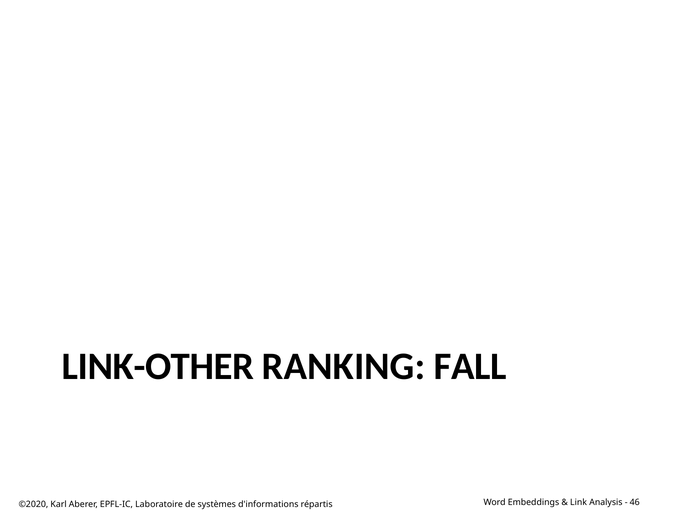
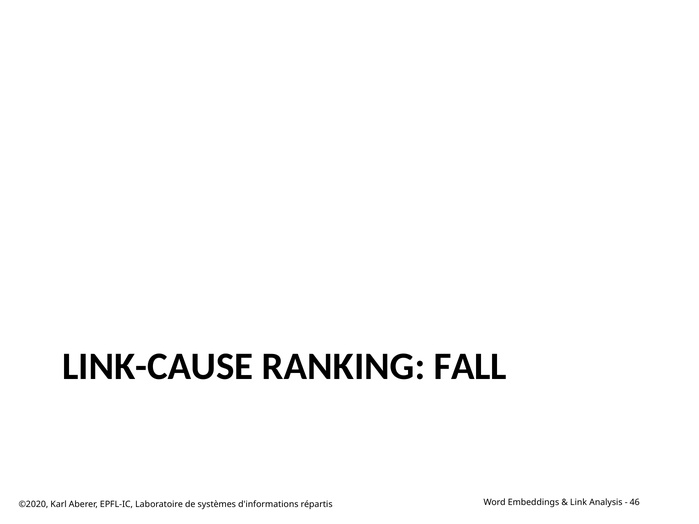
LINK-OTHER: LINK-OTHER -> LINK-CAUSE
